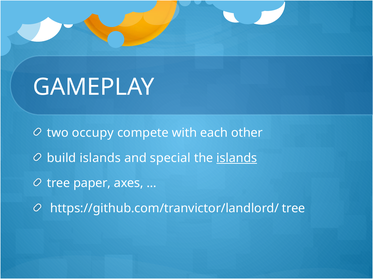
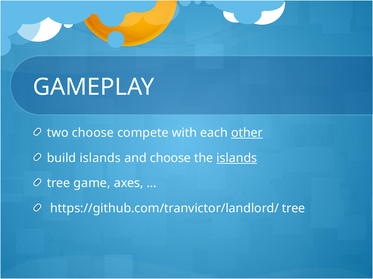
two occupy: occupy -> choose
other underline: none -> present
and special: special -> choose
paper: paper -> game
